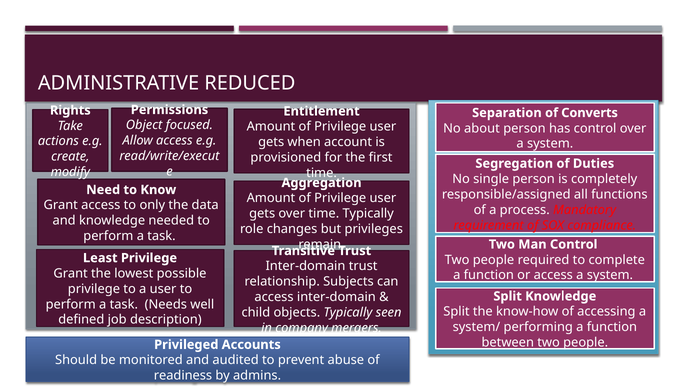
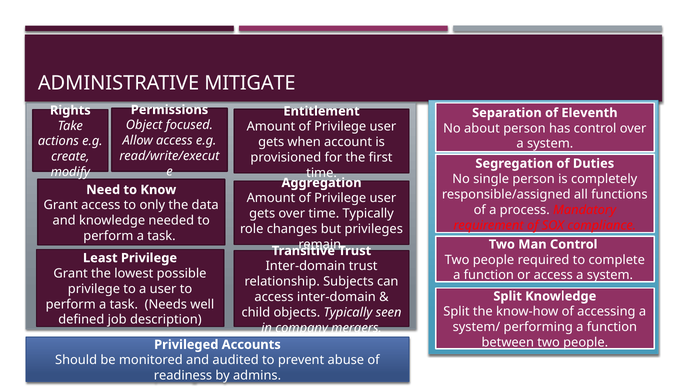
REDUCED: REDUCED -> MITIGATE
Converts: Converts -> Eleventh
